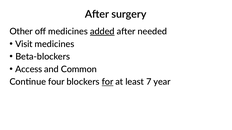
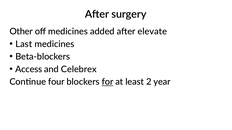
added underline: present -> none
needed: needed -> elevate
Visit: Visit -> Last
Common: Common -> Celebrex
7: 7 -> 2
